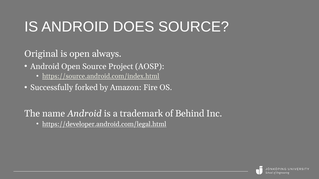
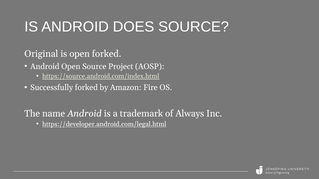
open always: always -> forked
Behind: Behind -> Always
